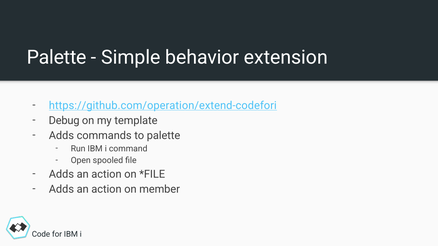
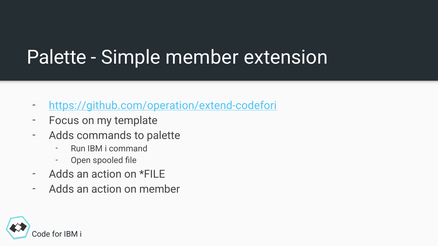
Simple behavior: behavior -> member
Debug: Debug -> Focus
